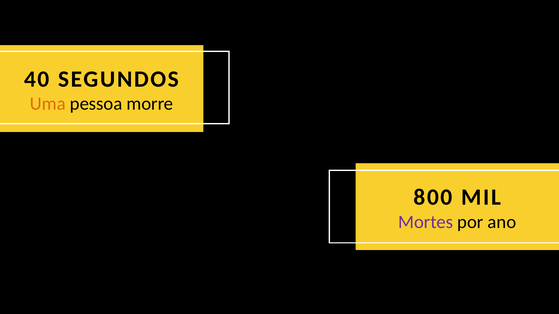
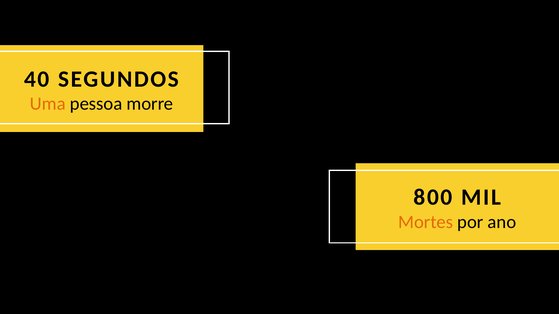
Mortes colour: purple -> orange
